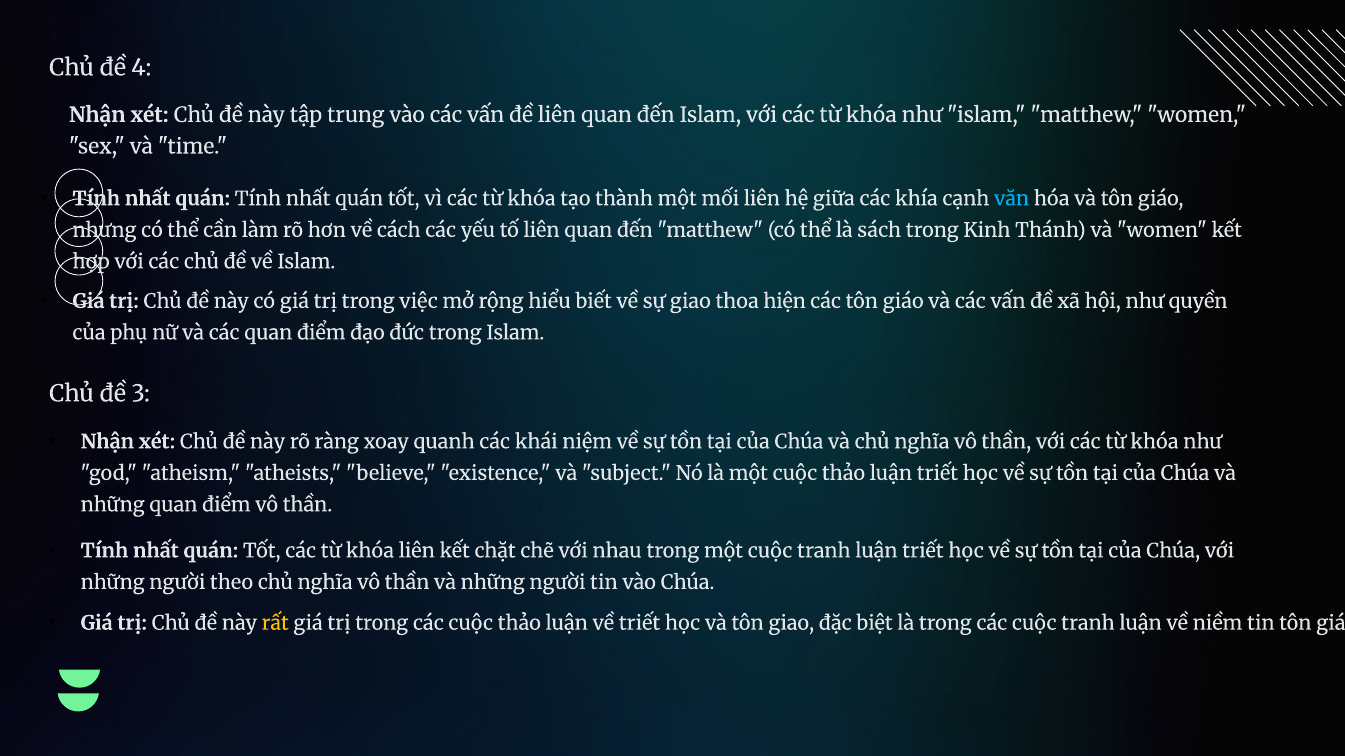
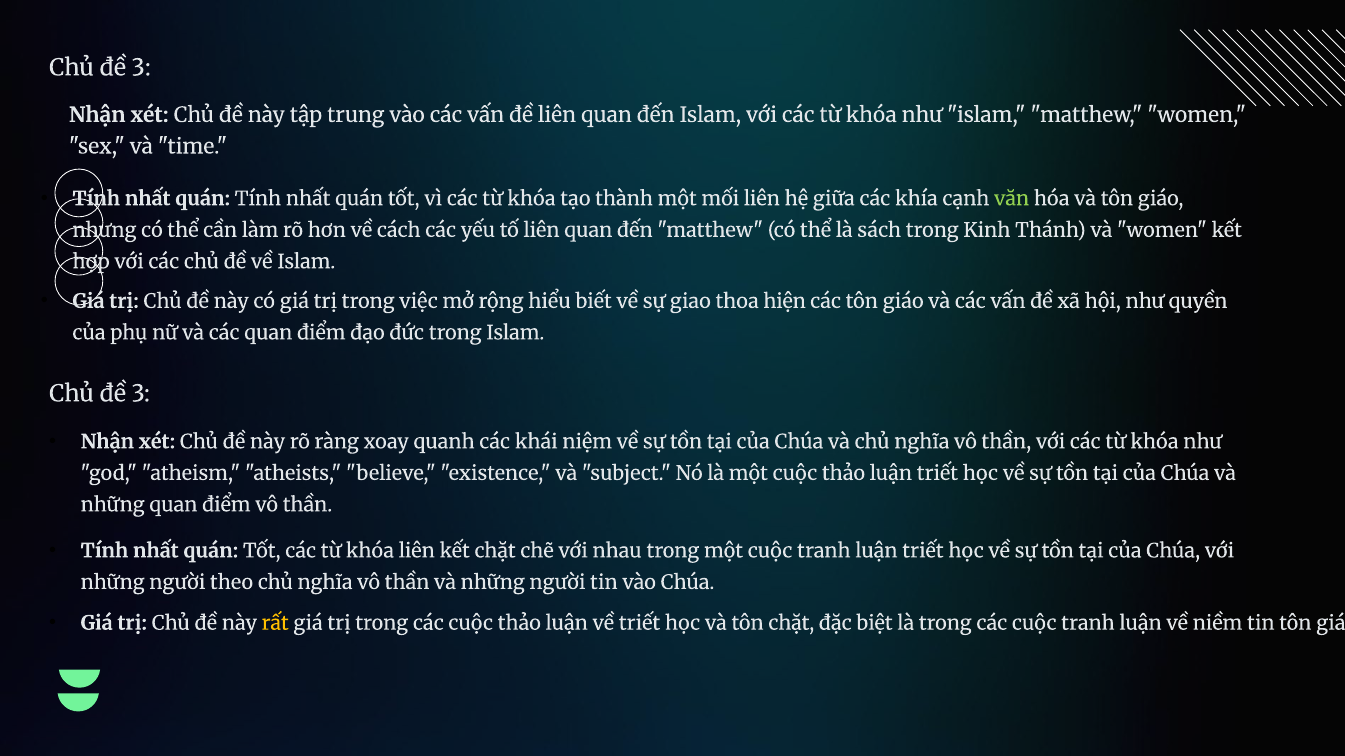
4 at (141, 68): 4 -> 3
văn colour: light blue -> light green
tôn giao: giao -> chặt
